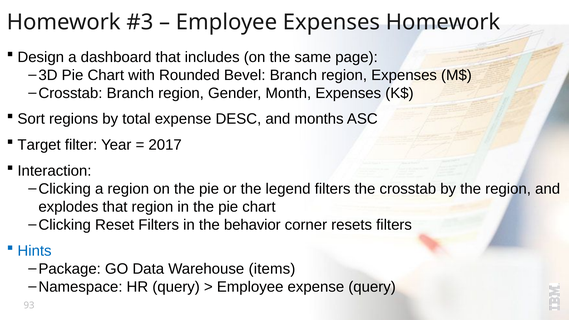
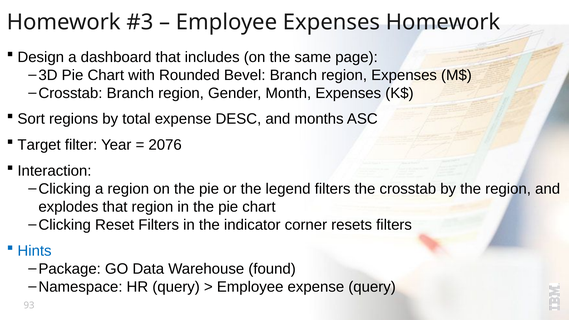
2017: 2017 -> 2076
behavior: behavior -> indicator
items: items -> found
